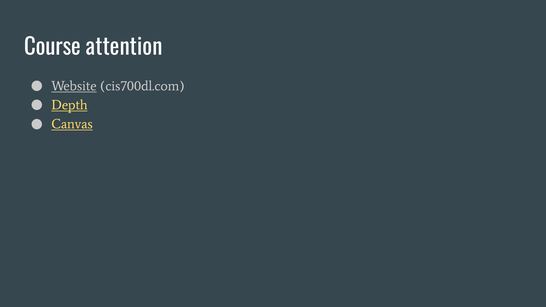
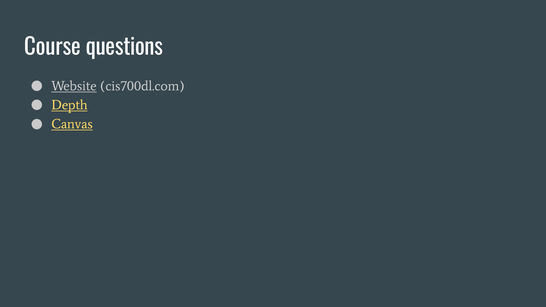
attention: attention -> questions
